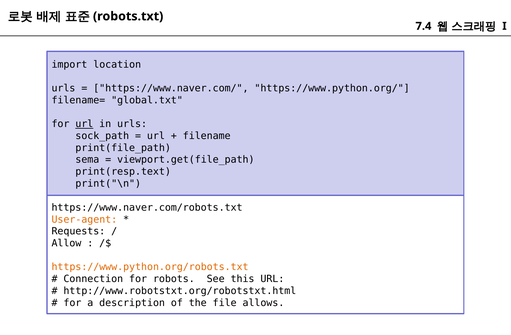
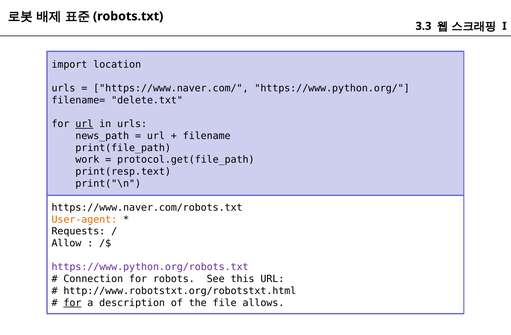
7.4: 7.4 -> 3.3
global.txt: global.txt -> delete.txt
sock_path: sock_path -> news_path
sema: sema -> work
viewport.get(file_path: viewport.get(file_path -> protocol.get(file_path
https://www.python.org/robots.txt colour: orange -> purple
for at (72, 303) underline: none -> present
